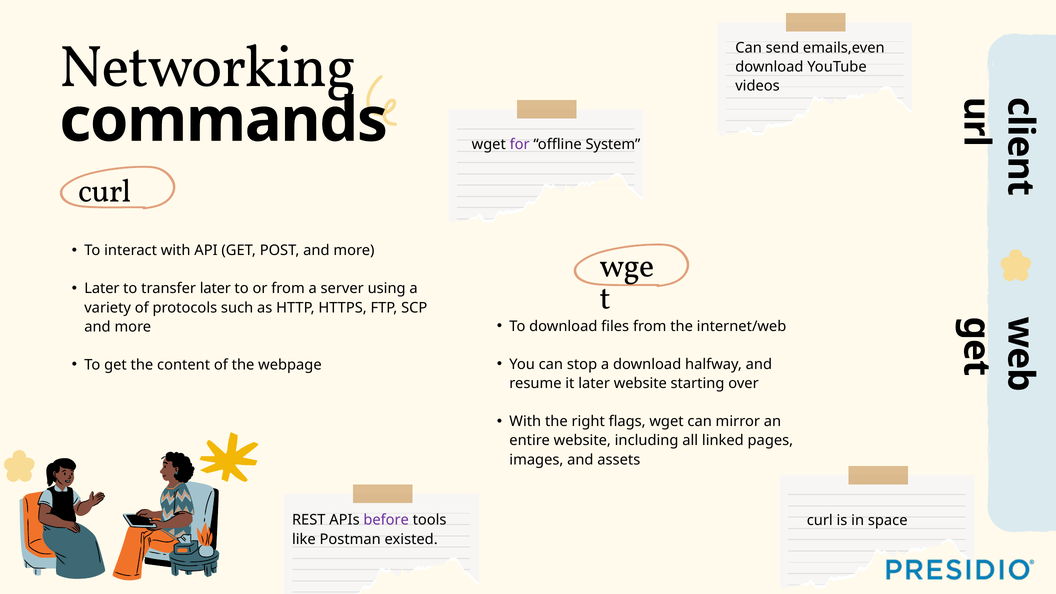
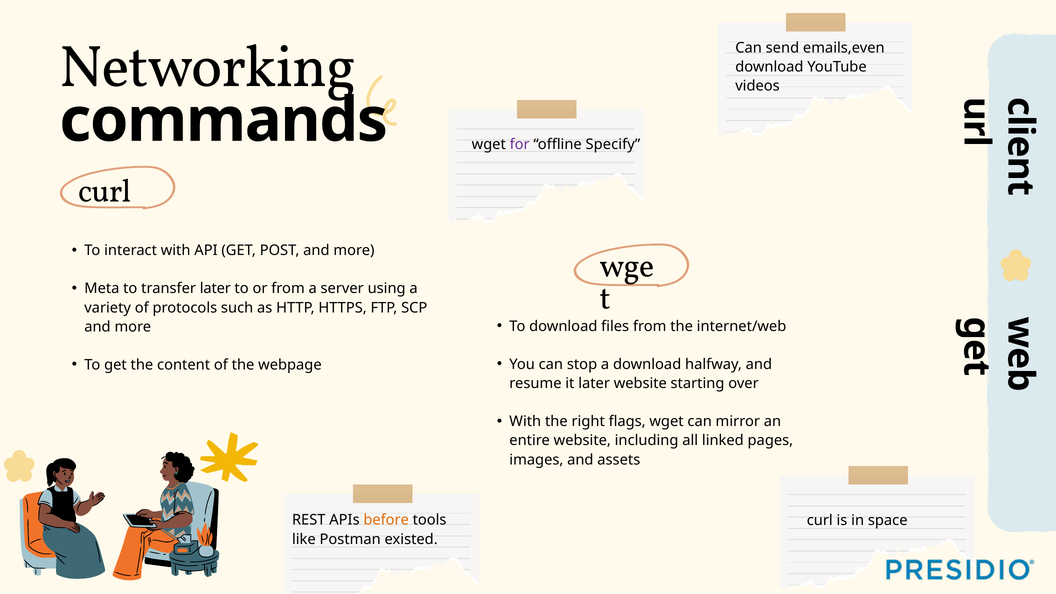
System: System -> Specify
Later at (102, 289): Later -> Meta
before colour: purple -> orange
